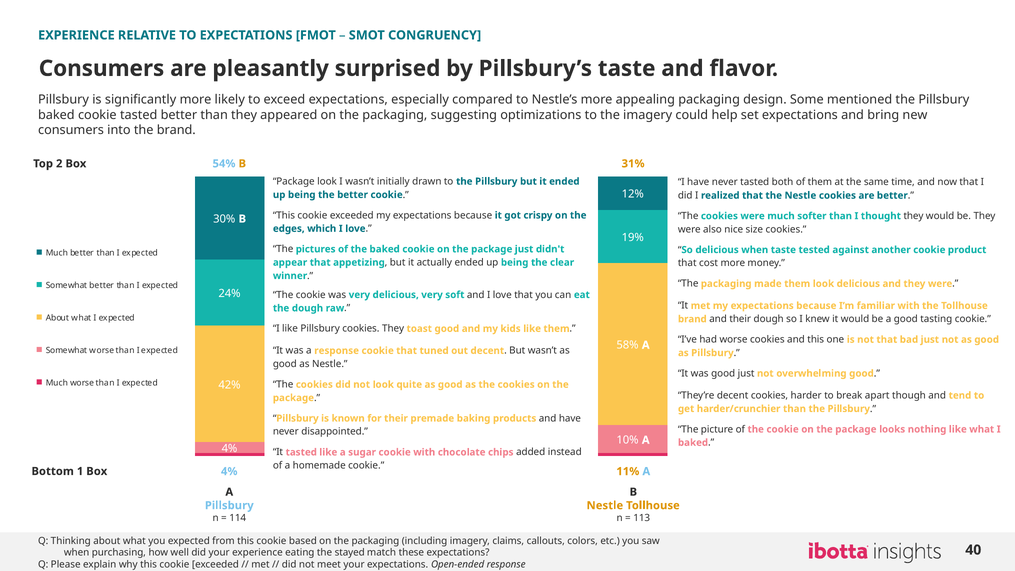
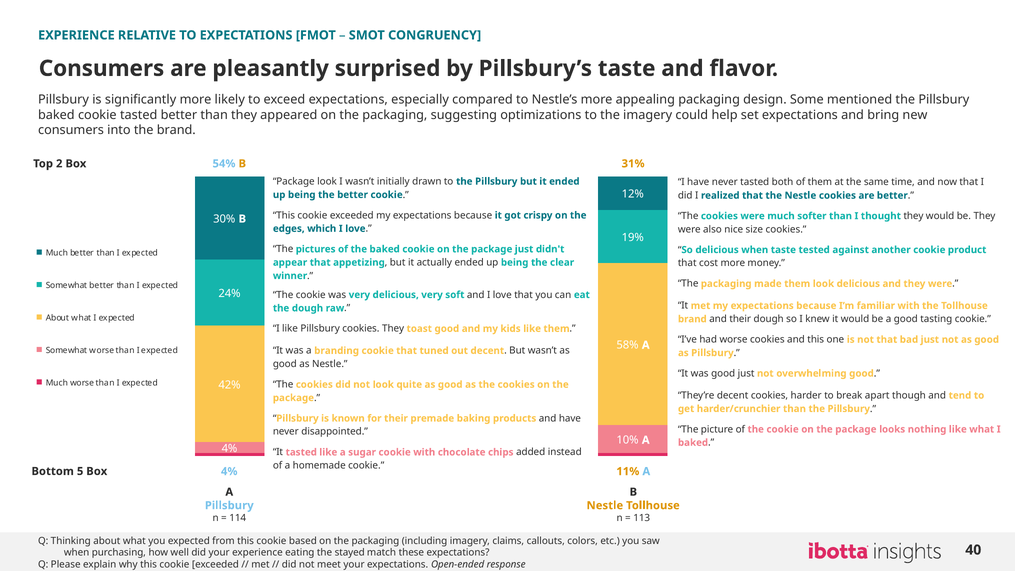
a response: response -> branding
1: 1 -> 5
